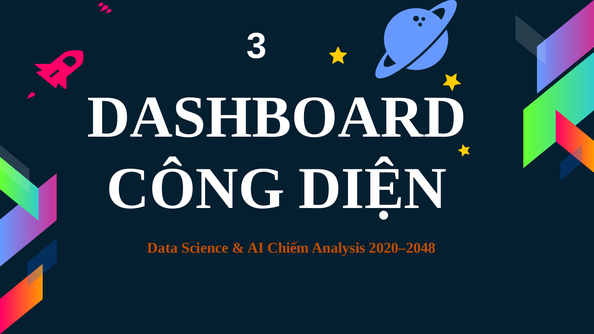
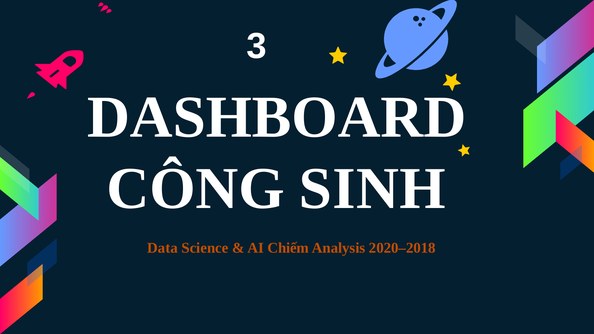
DIỆN: DIỆN -> SINH
2020–2048: 2020–2048 -> 2020–2018
